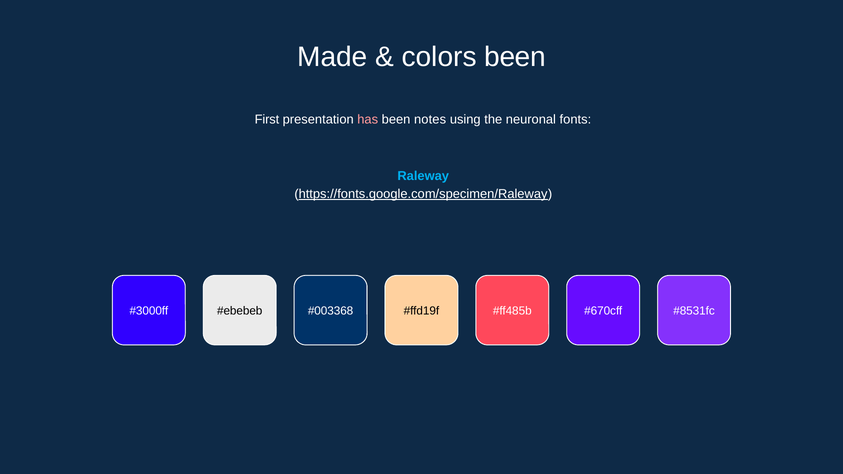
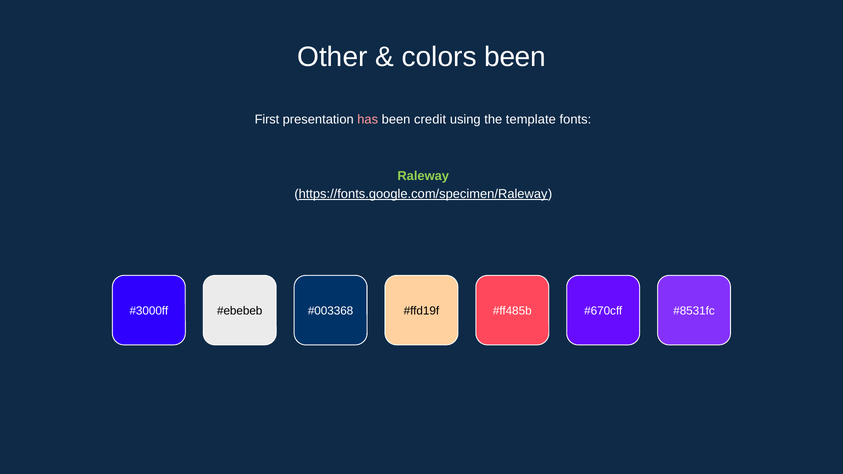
Made: Made -> Other
notes: notes -> credit
neuronal: neuronal -> template
Raleway colour: light blue -> light green
